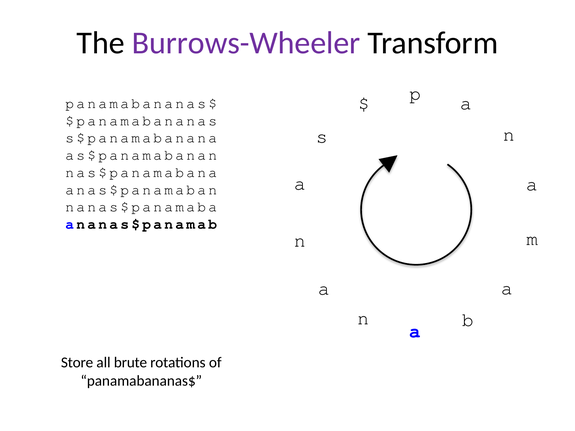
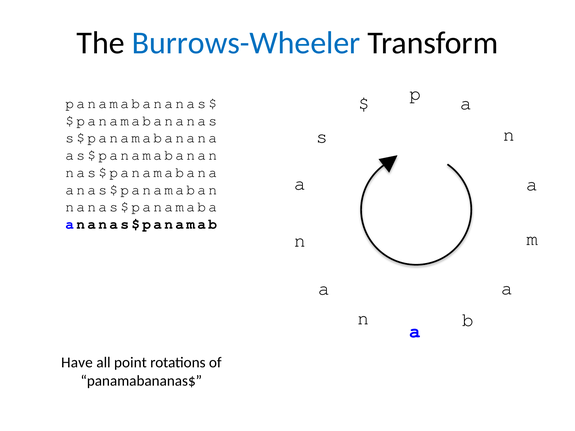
Burrows-Wheeler colour: purple -> blue
Store: Store -> Have
brute: brute -> point
